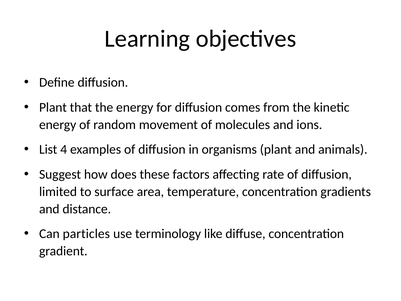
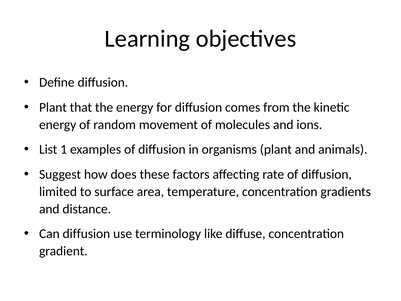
4: 4 -> 1
Can particles: particles -> diffusion
